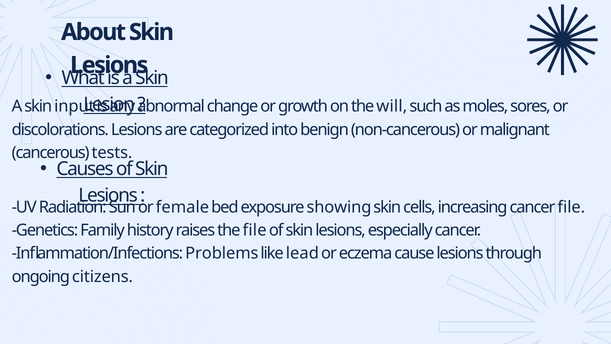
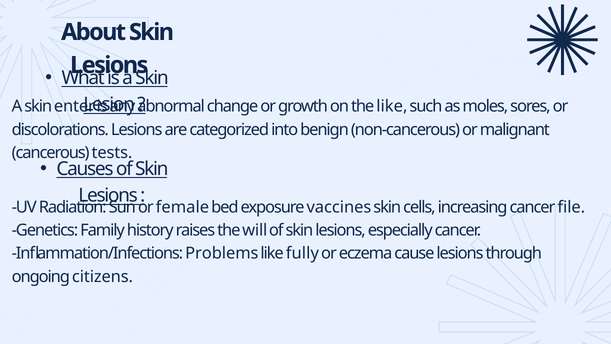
input: input -> enter
the will: will -> like
showing: showing -> vaccines
the file: file -> will
lead: lead -> fully
